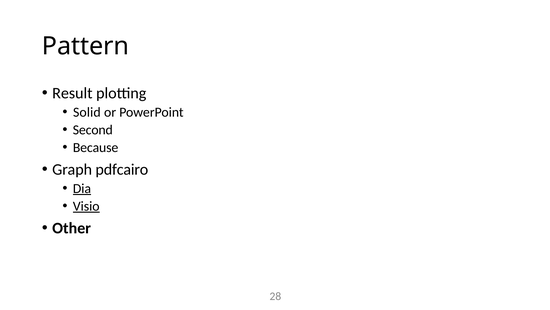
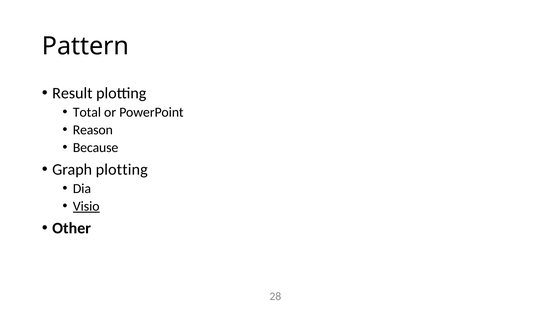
Solid: Solid -> Total
Second: Second -> Reason
Graph pdfcairo: pdfcairo -> plotting
Dia underline: present -> none
